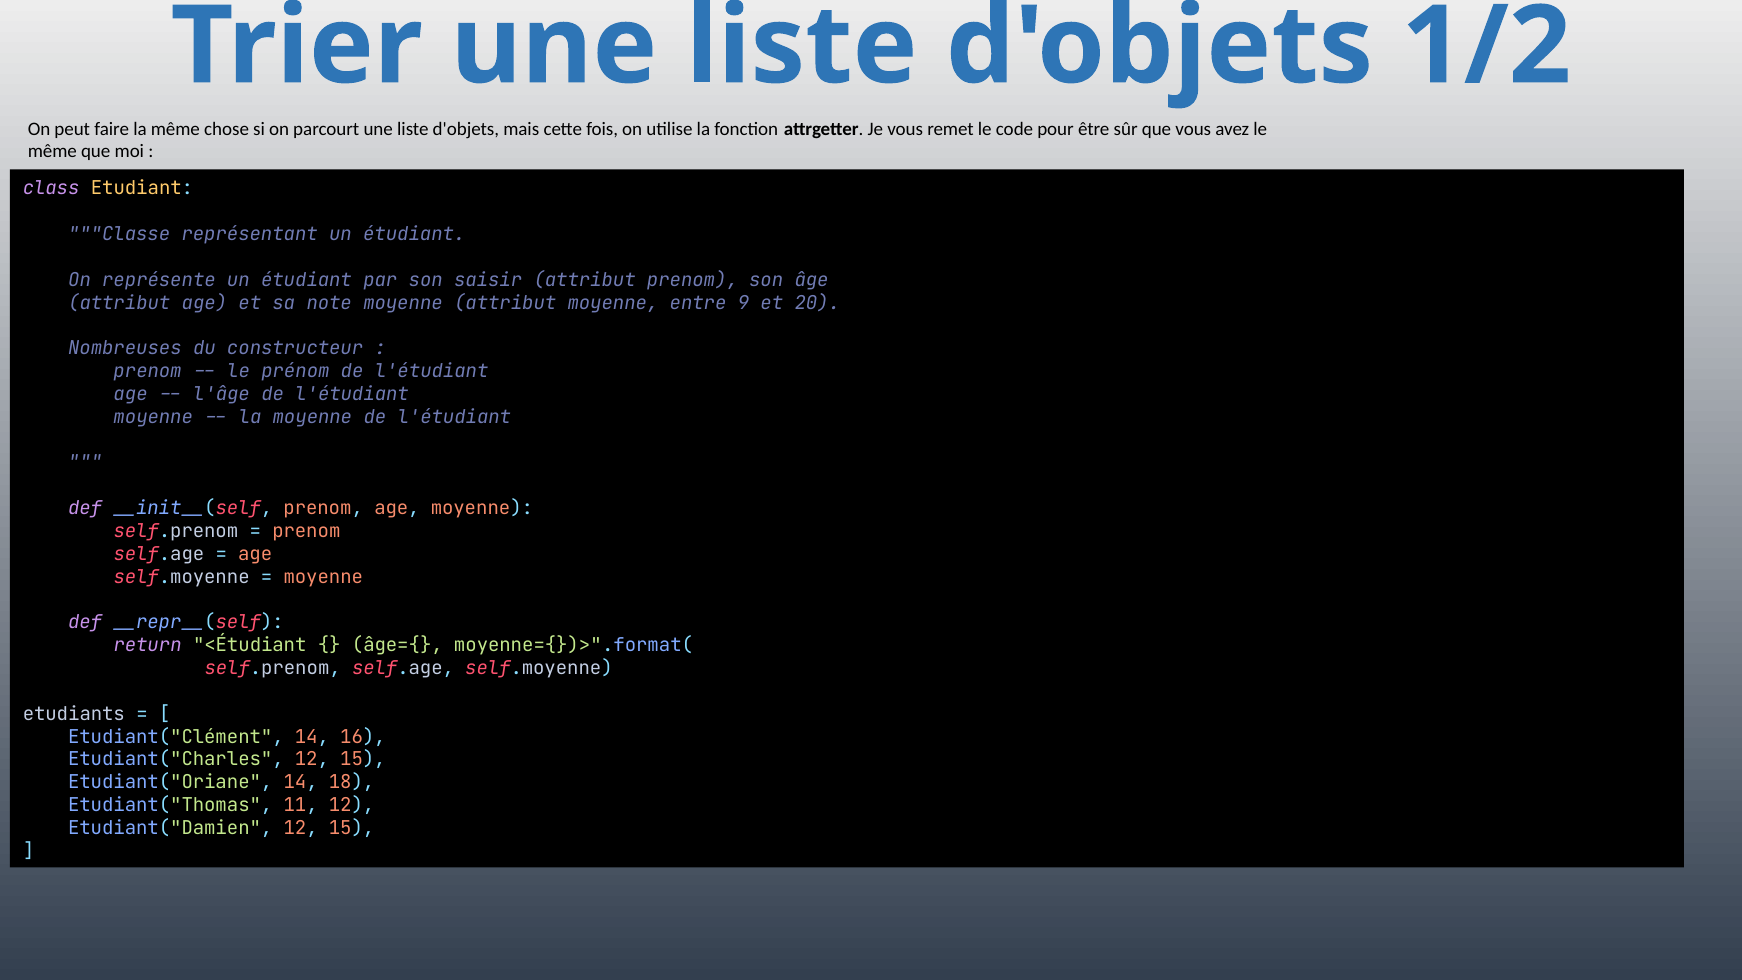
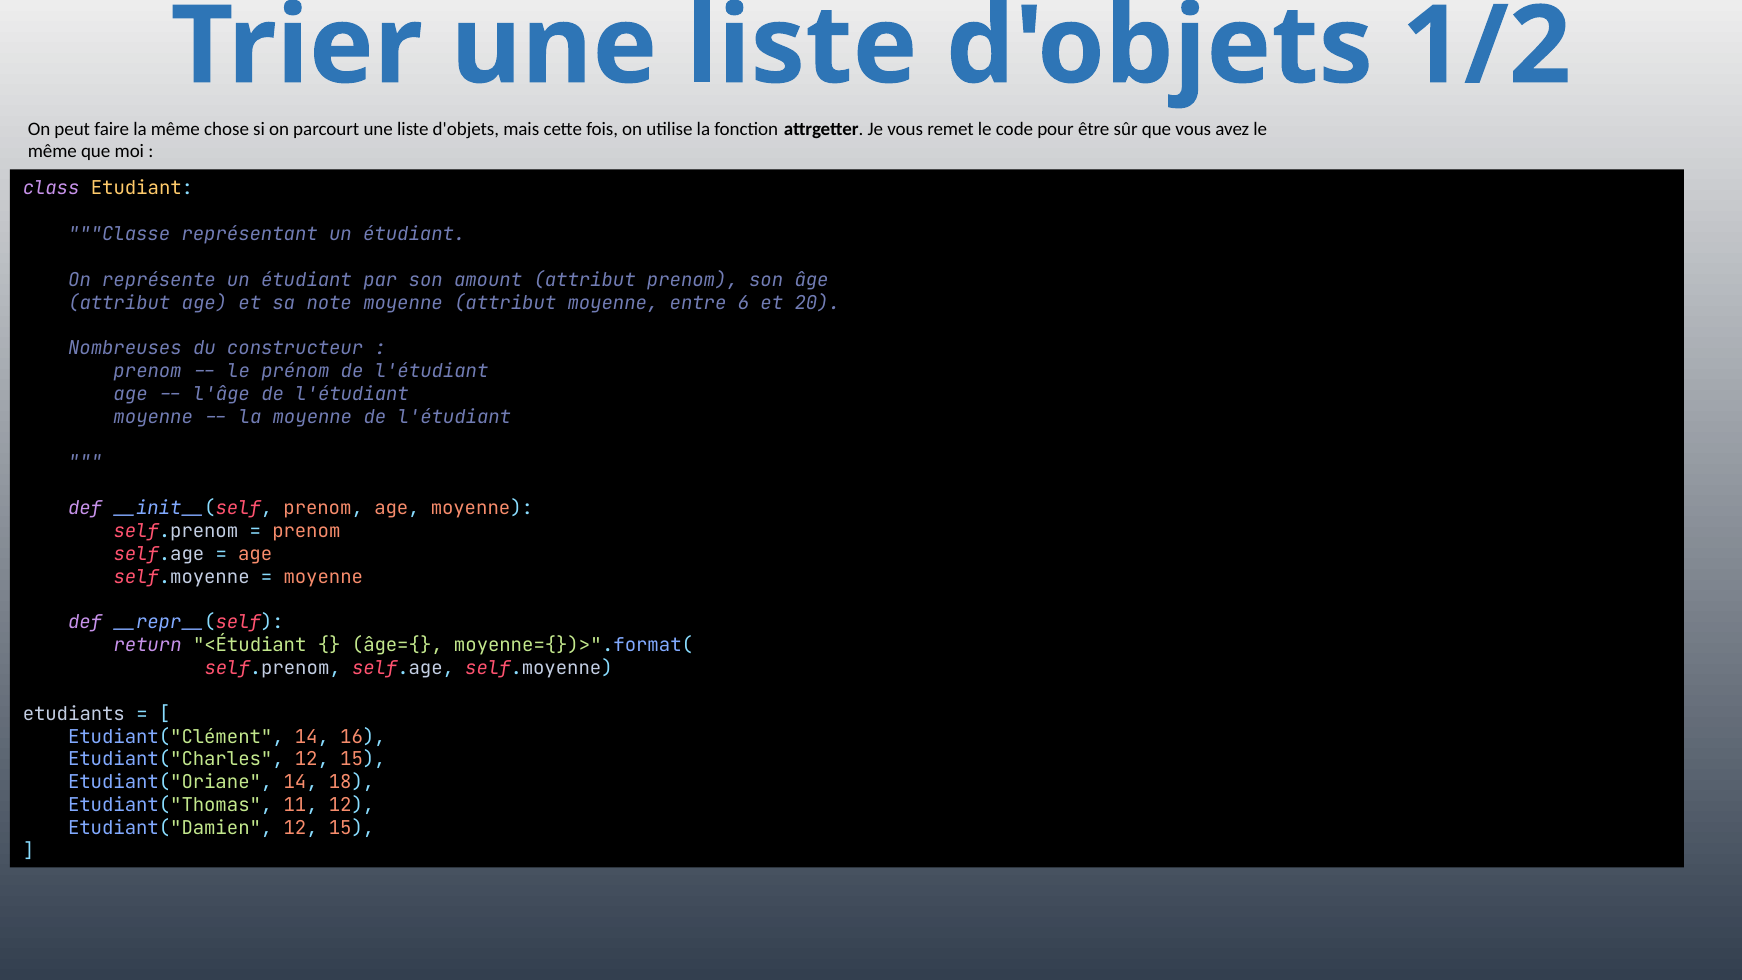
saisir: saisir -> amount
9: 9 -> 6
